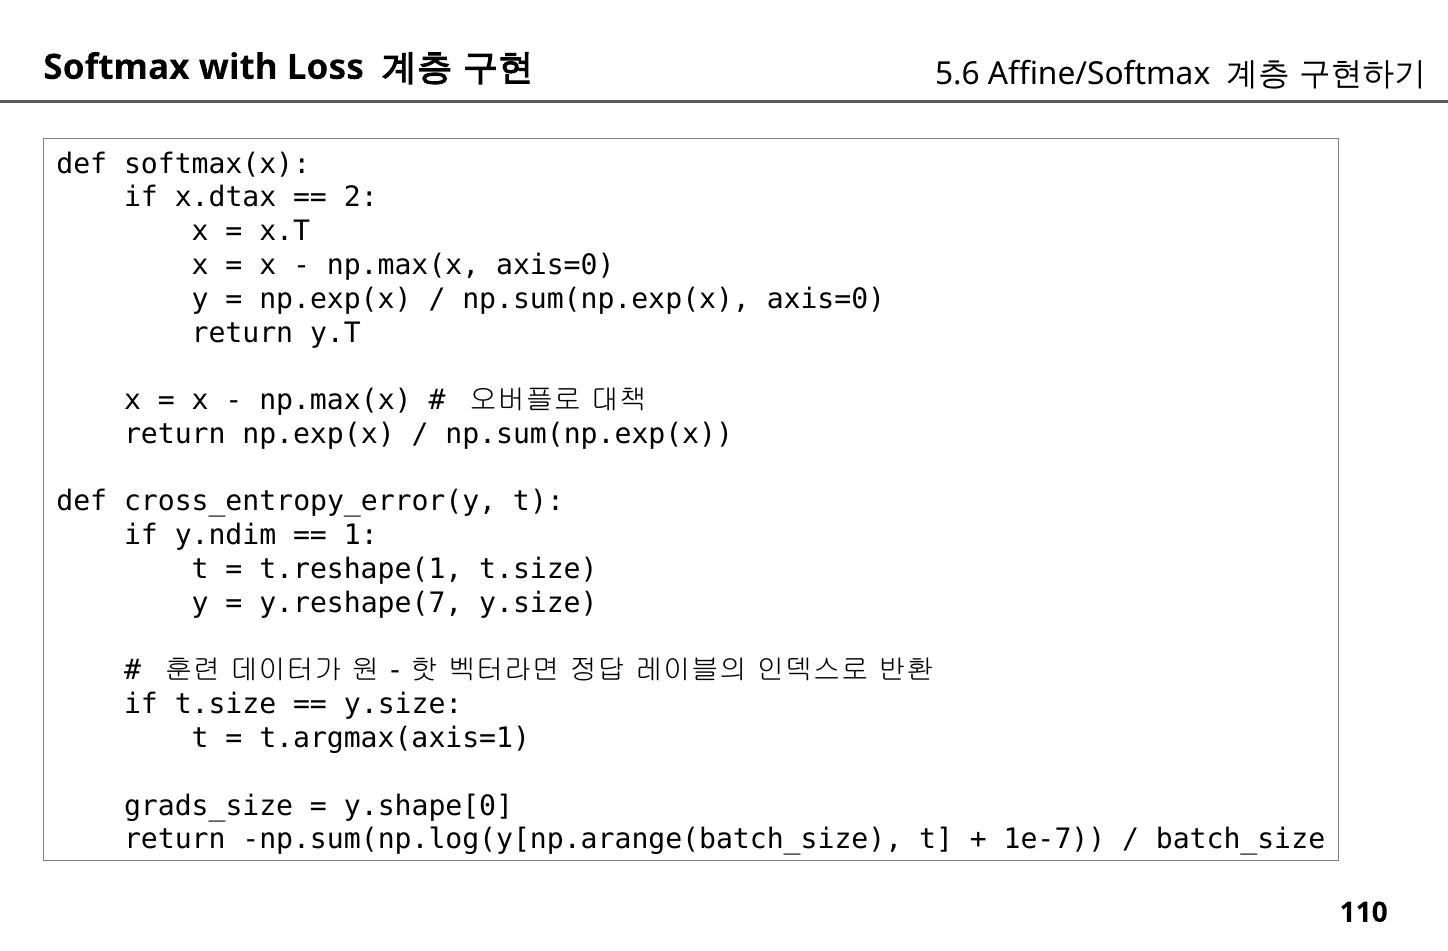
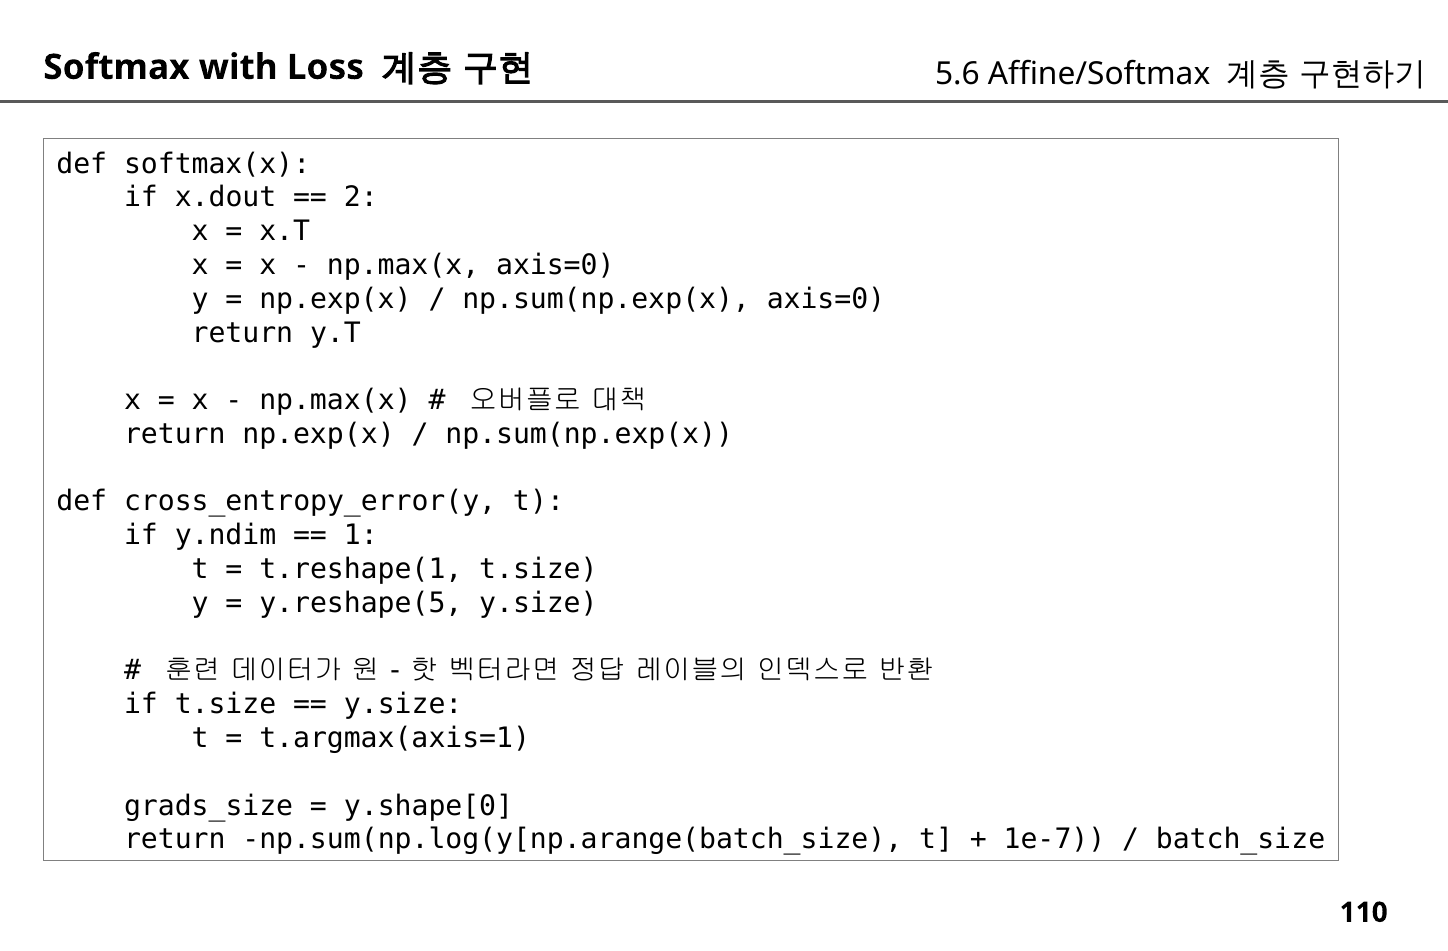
x.dtax: x.dtax -> x.dout
y.reshape(7: y.reshape(7 -> y.reshape(5
